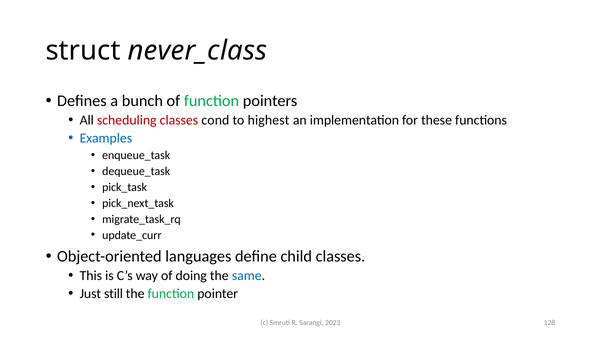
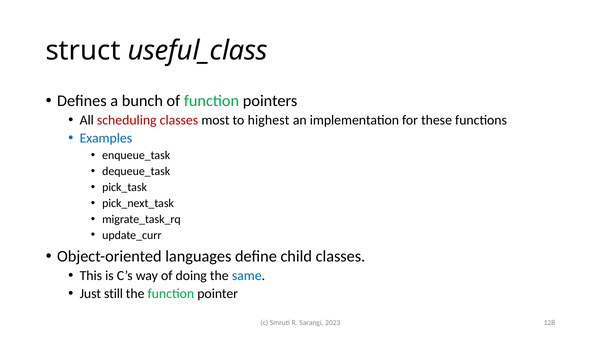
never_class: never_class -> useful_class
cond: cond -> most
